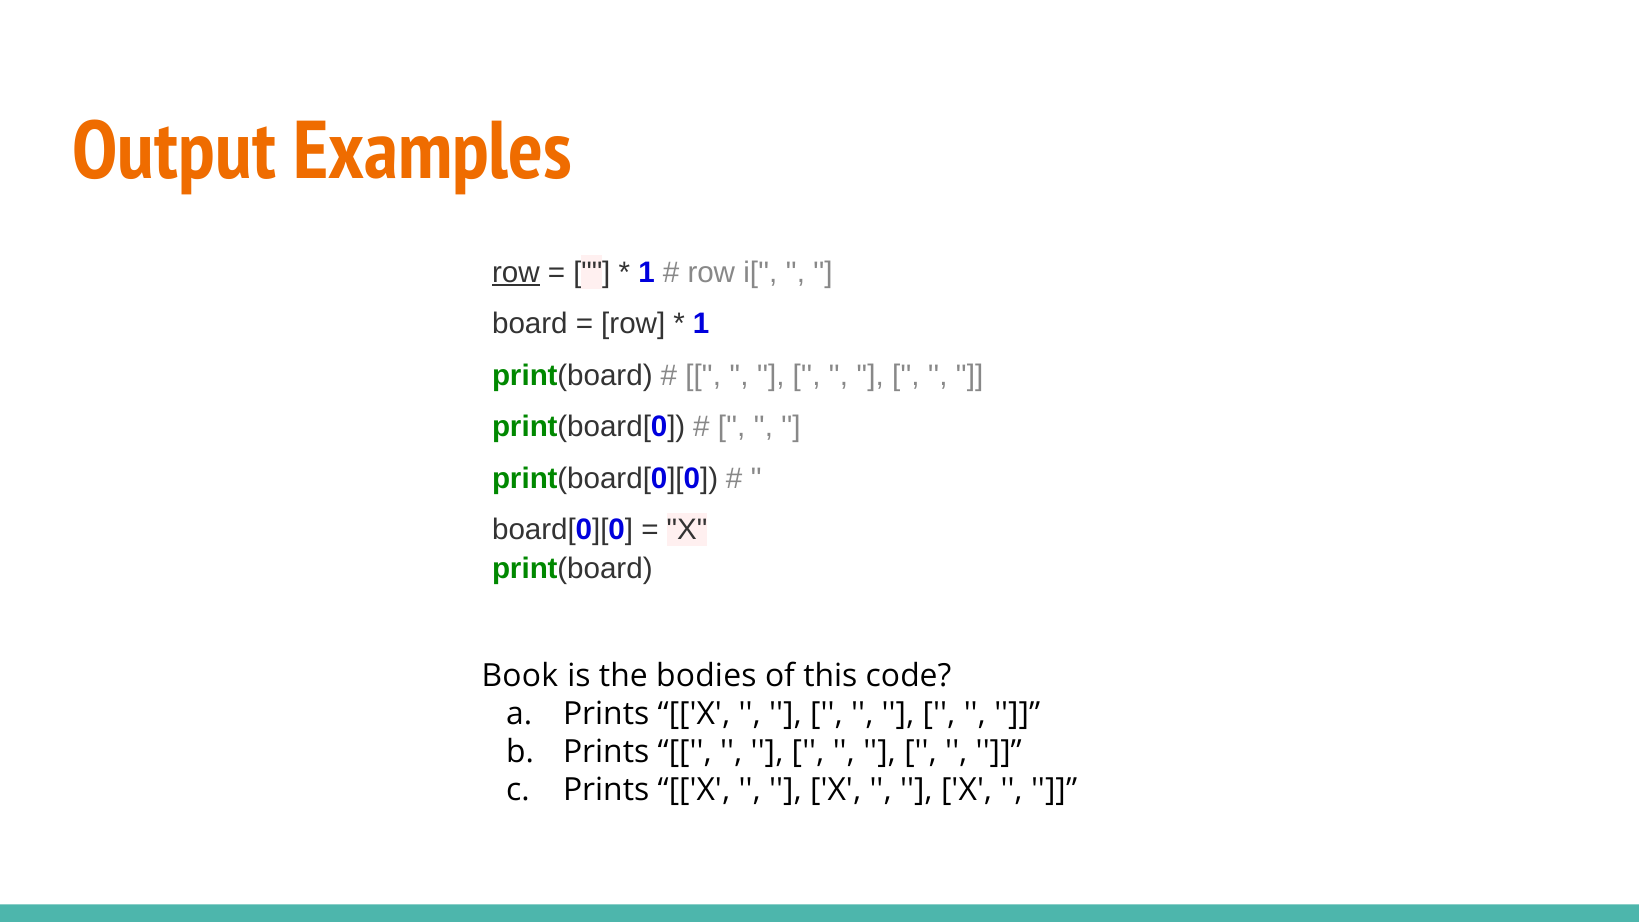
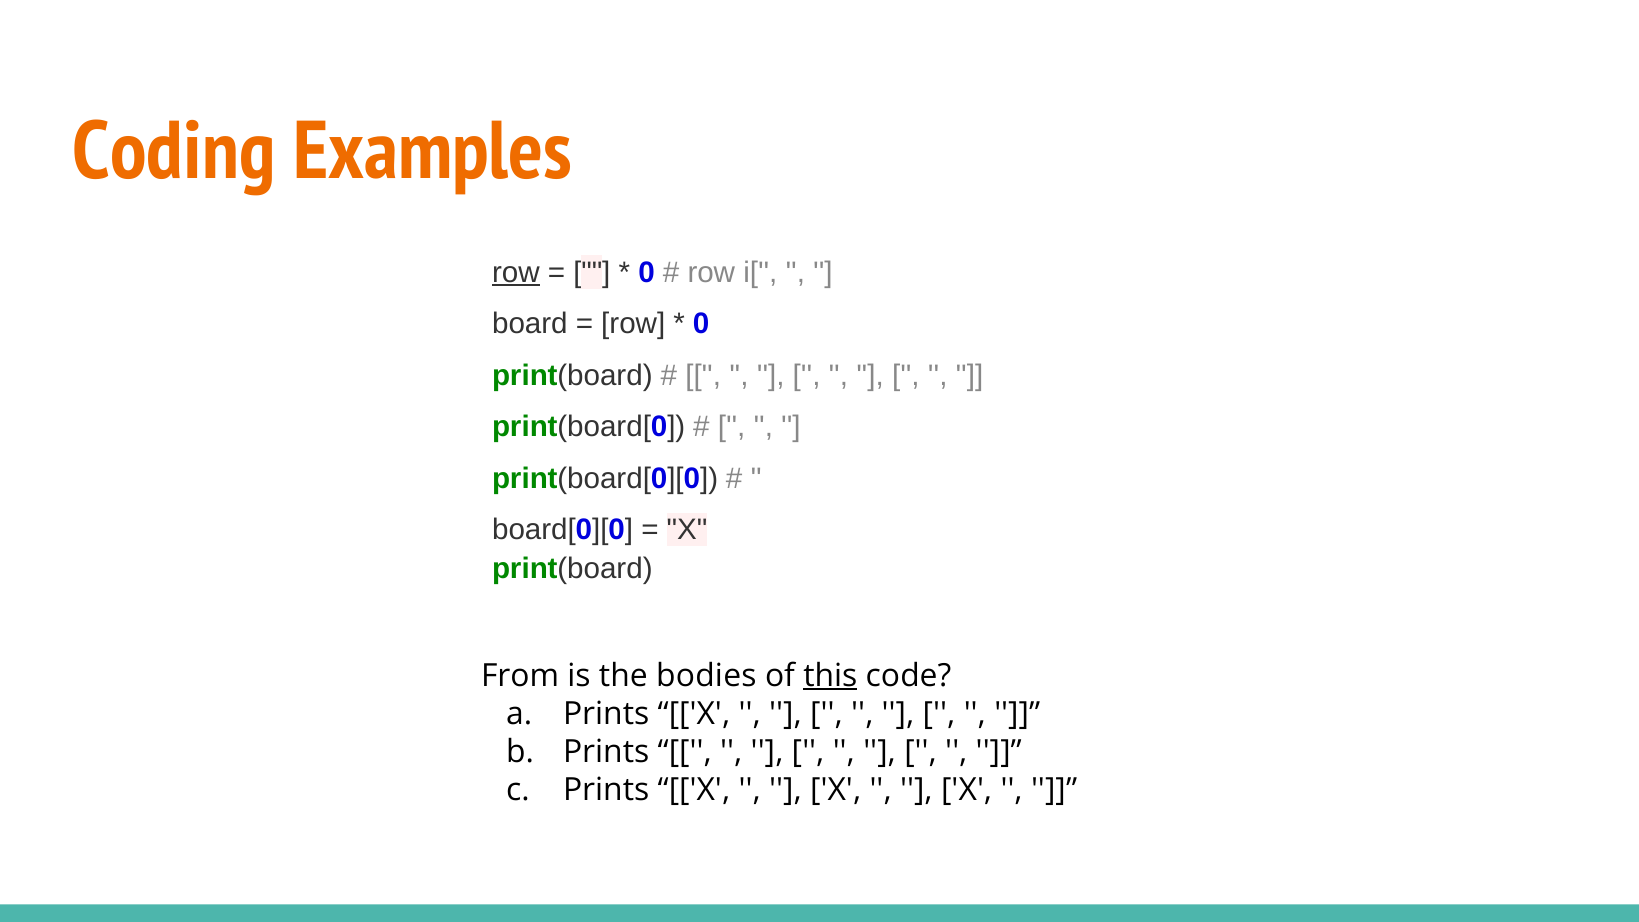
Output: Output -> Coding
1 at (647, 273): 1 -> 0
1 at (701, 324): 1 -> 0
Book: Book -> From
this underline: none -> present
